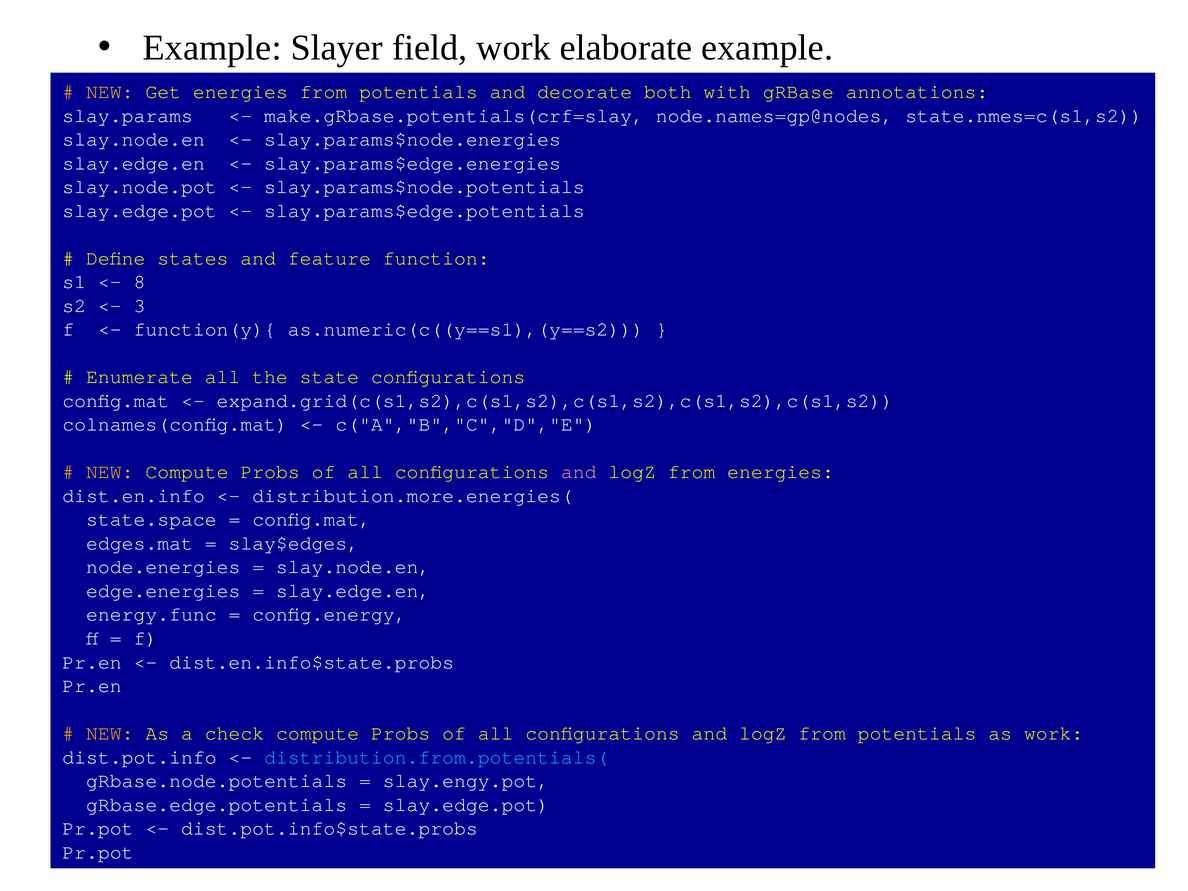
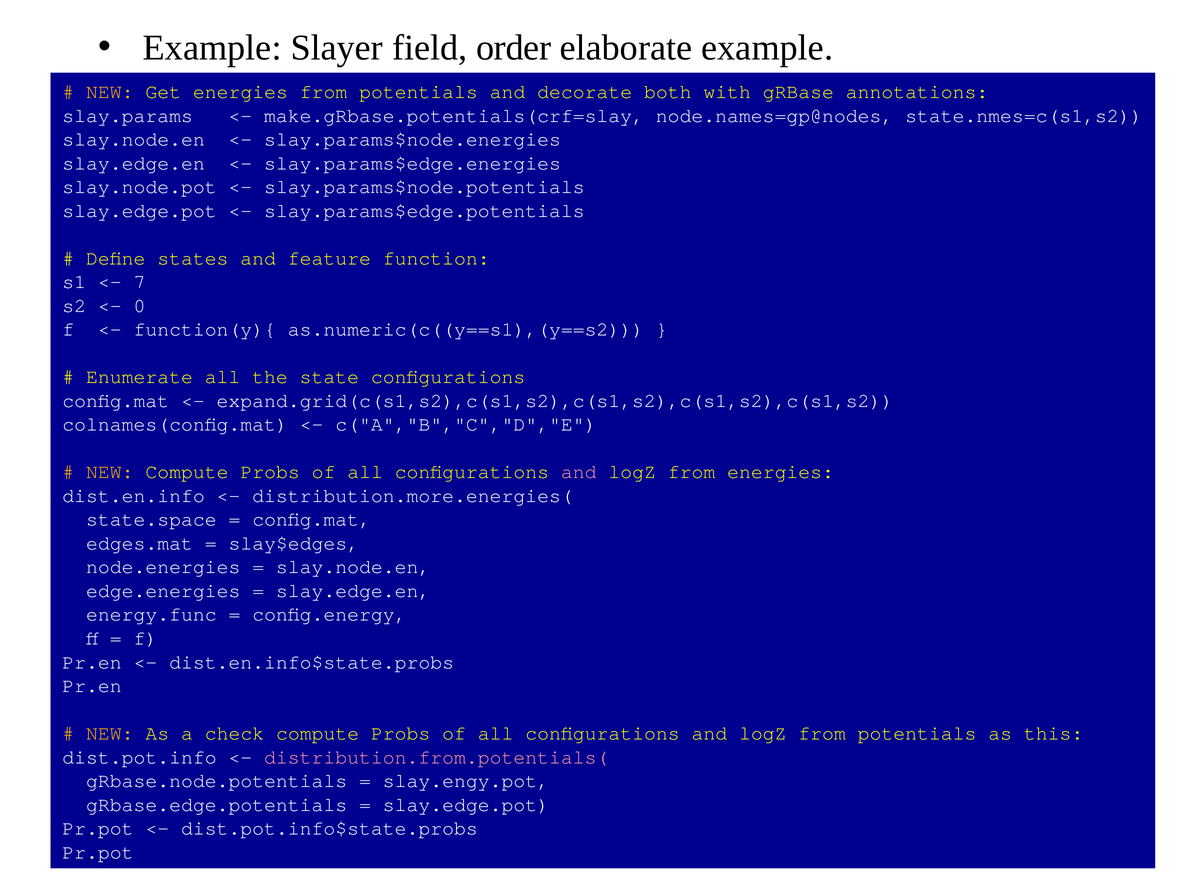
field work: work -> order
8: 8 -> 7
3: 3 -> 0
as work: work -> this
distribution.from.potentials( colour: light blue -> pink
